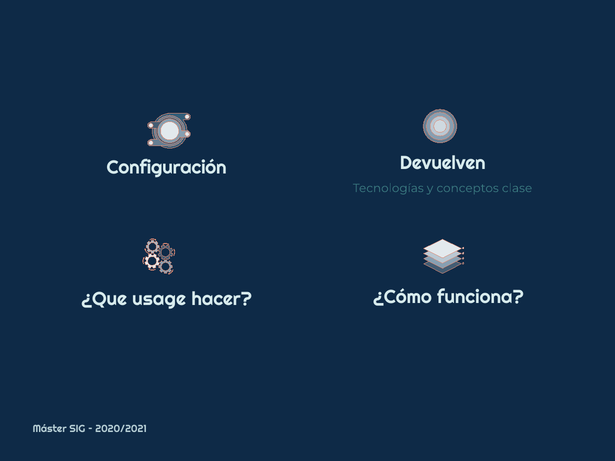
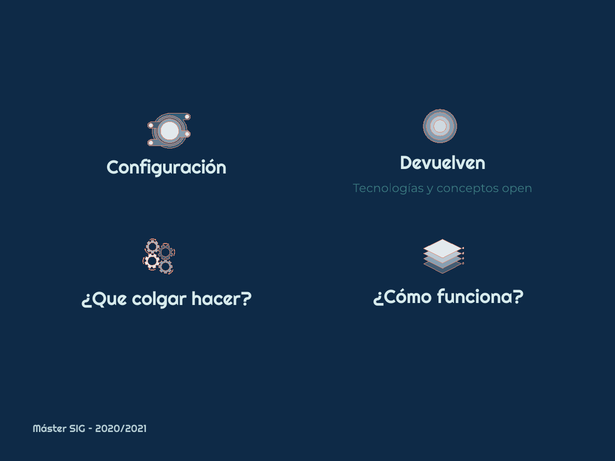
clase: clase -> open
usage: usage -> colgar
